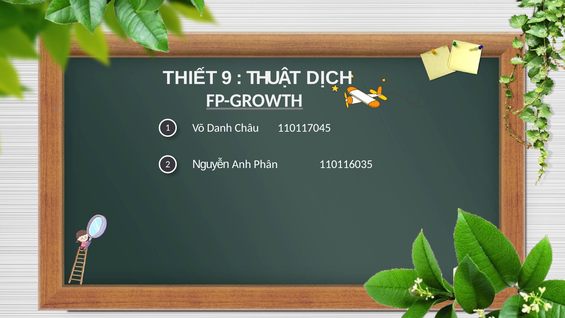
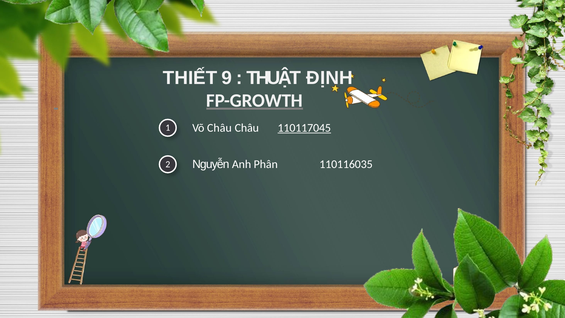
DỊCH: DỊCH -> ĐỊNH
Võ Danh: Danh -> Châu
110117045 underline: none -> present
